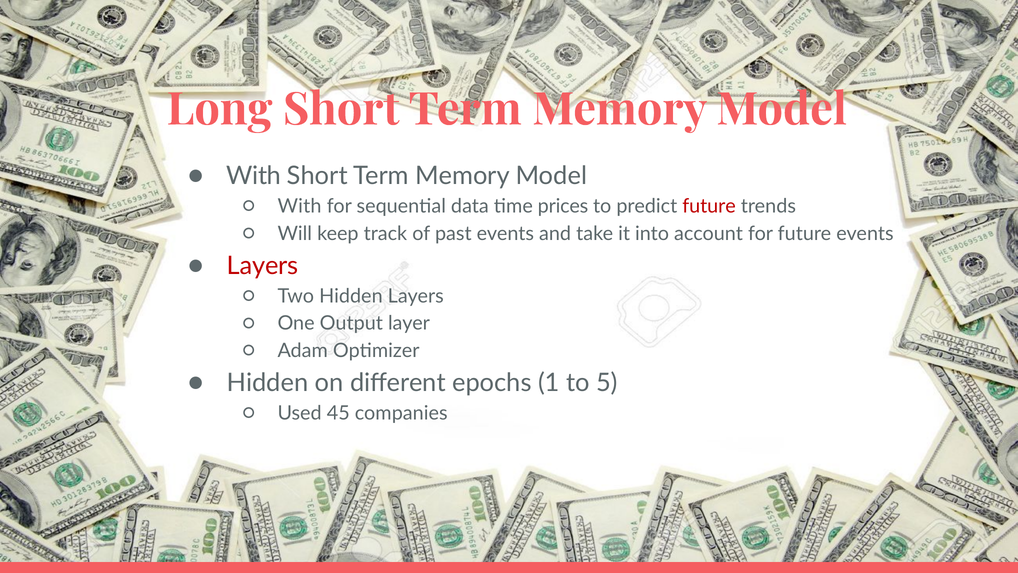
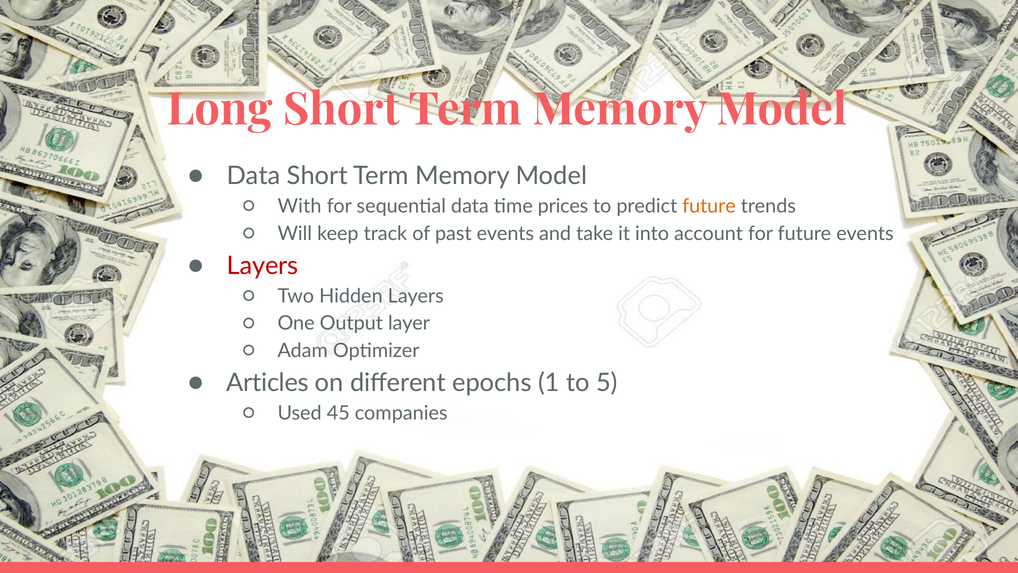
With at (254, 176): With -> Data
future at (709, 206) colour: red -> orange
Hidden at (267, 382): Hidden -> Articles
